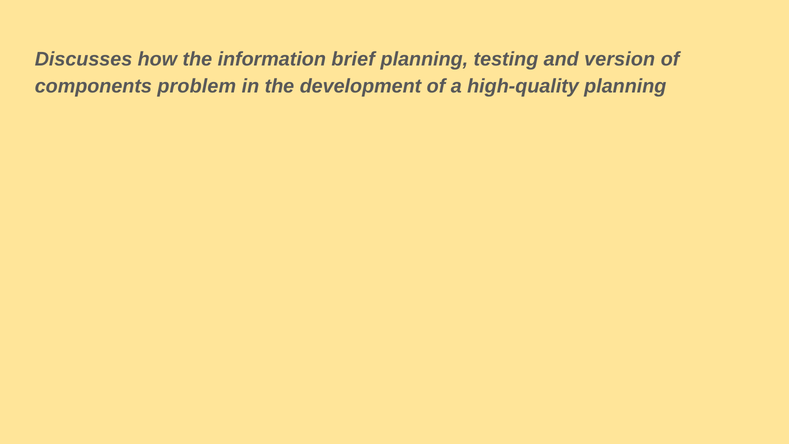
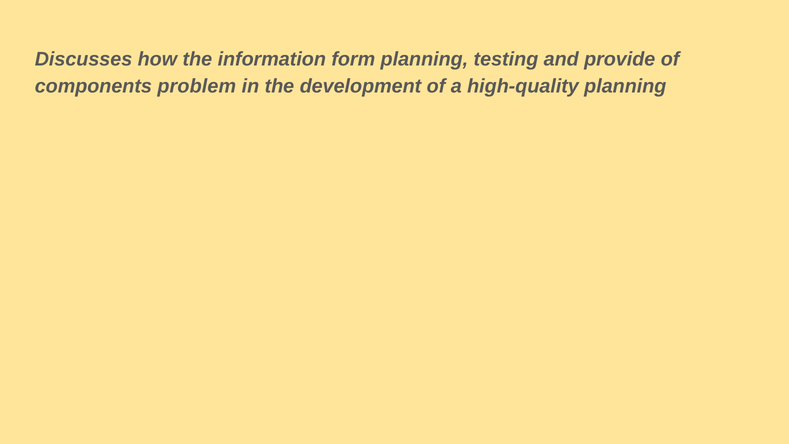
brief: brief -> form
version: version -> provide
